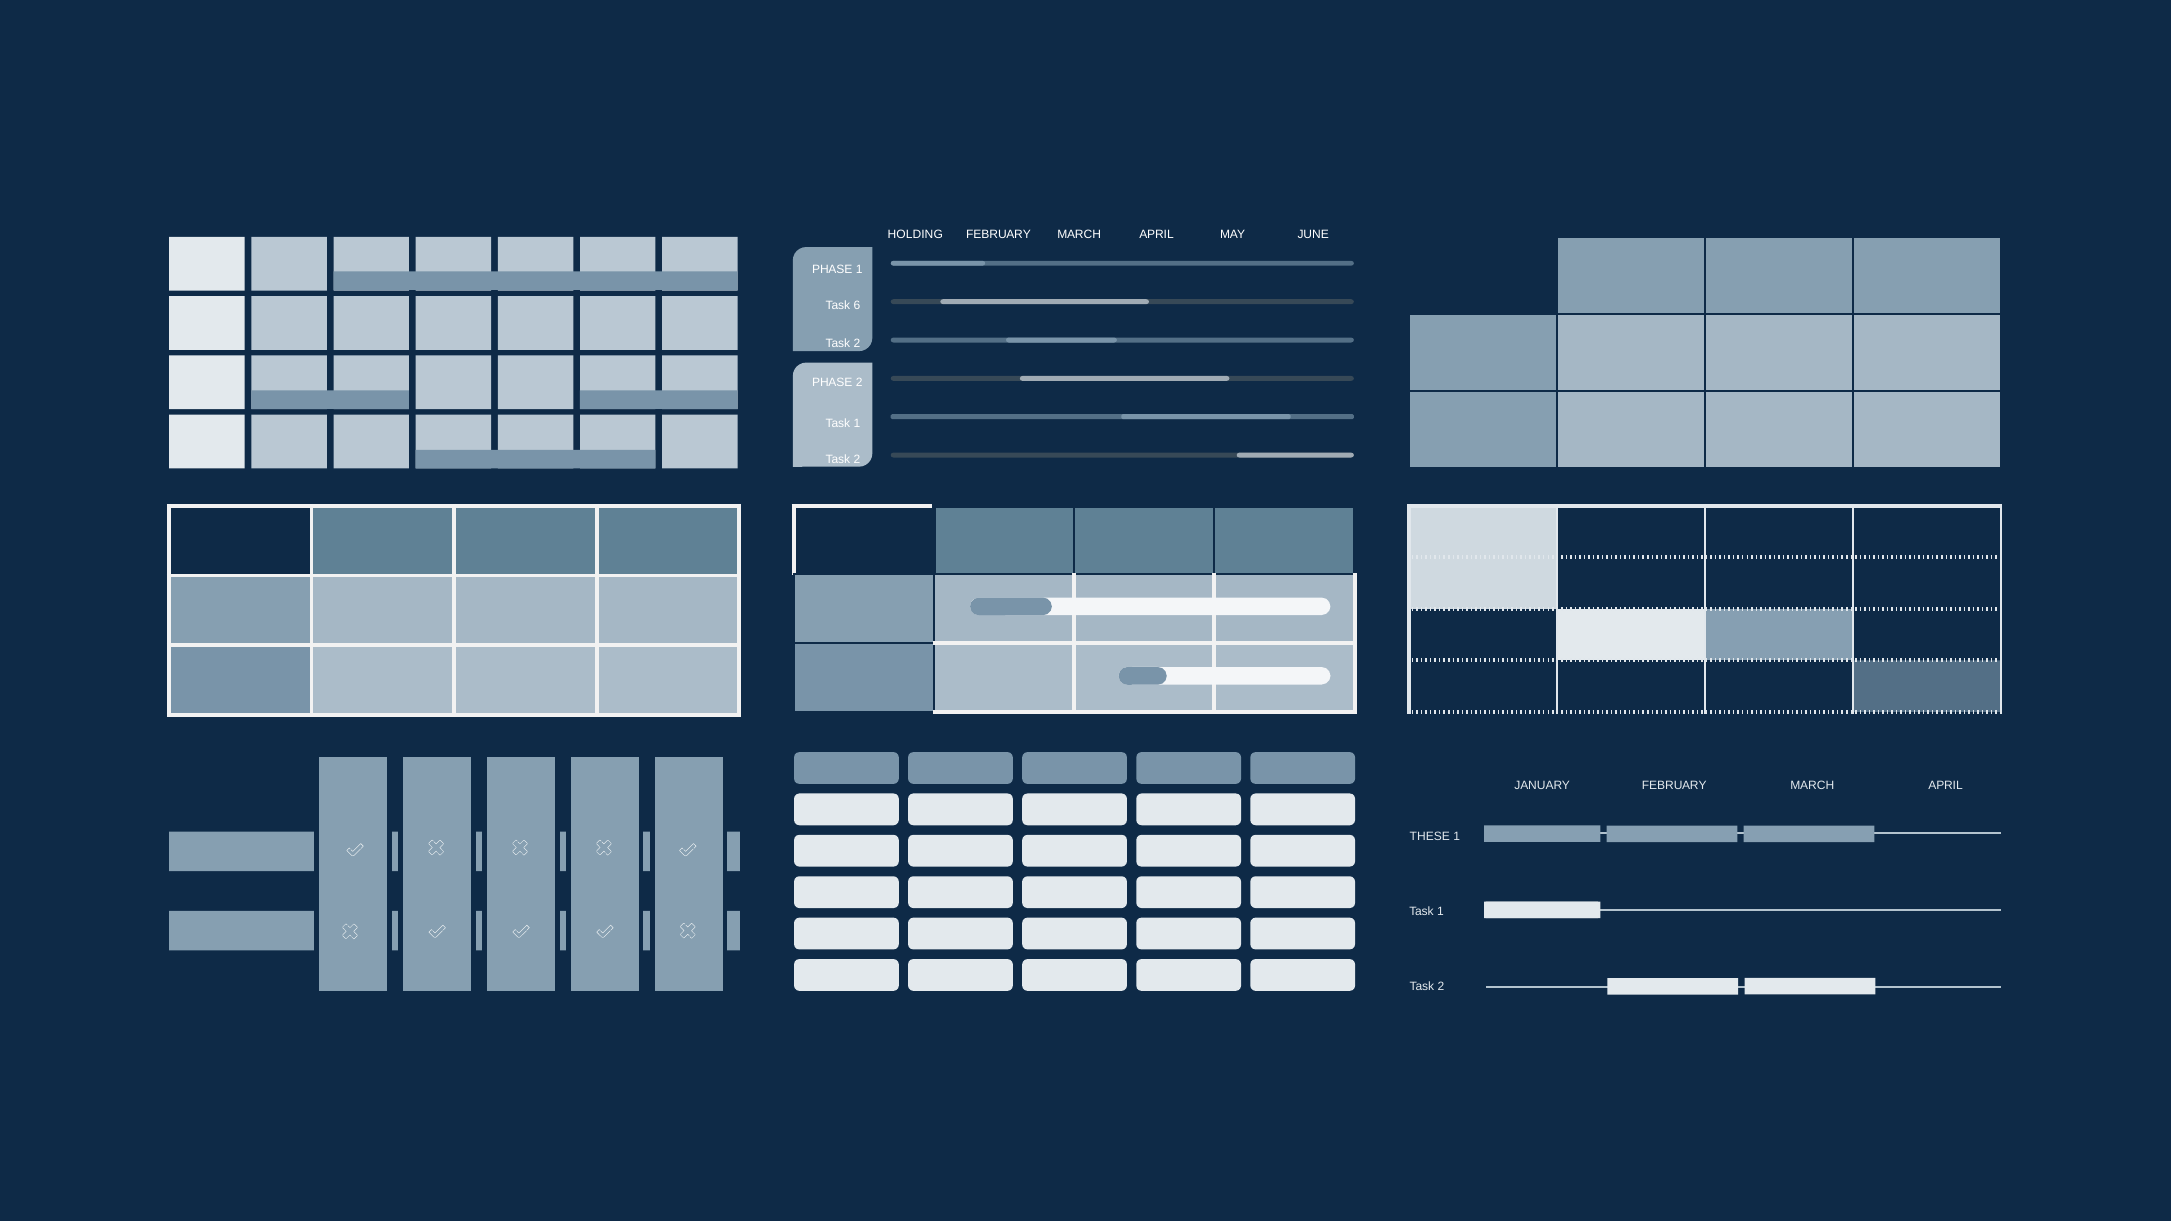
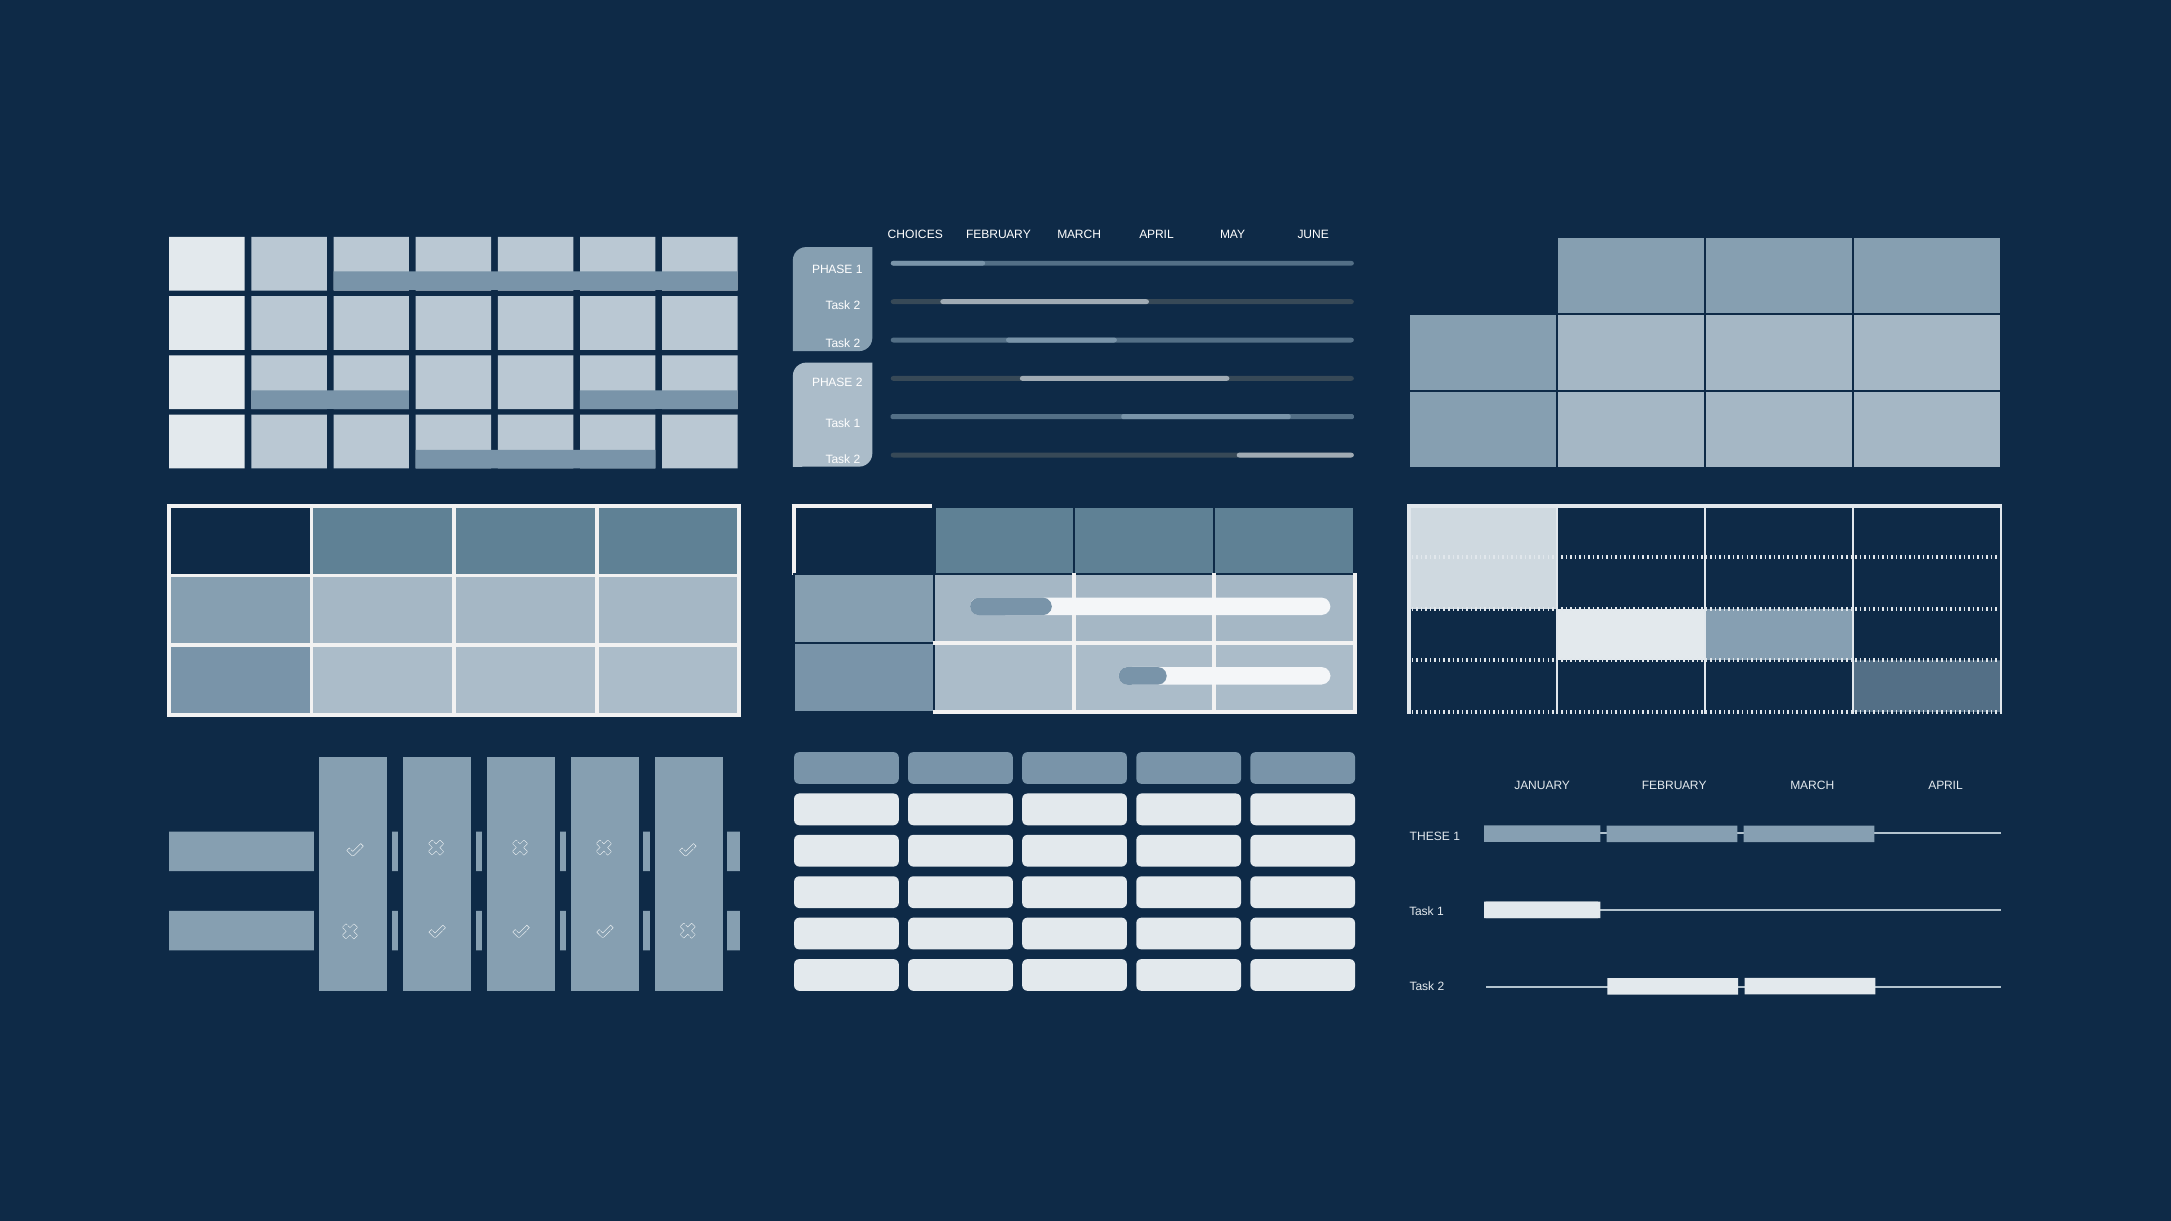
HOLDING: HOLDING -> CHOICES
6 at (857, 306): 6 -> 2
